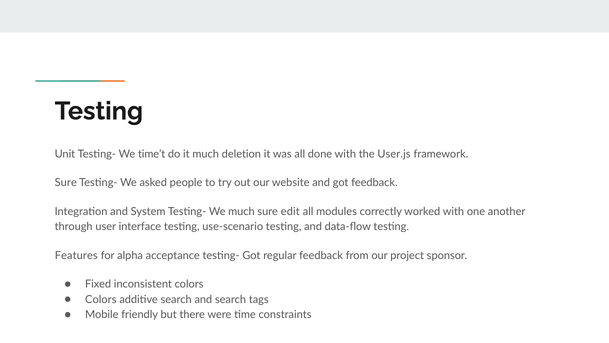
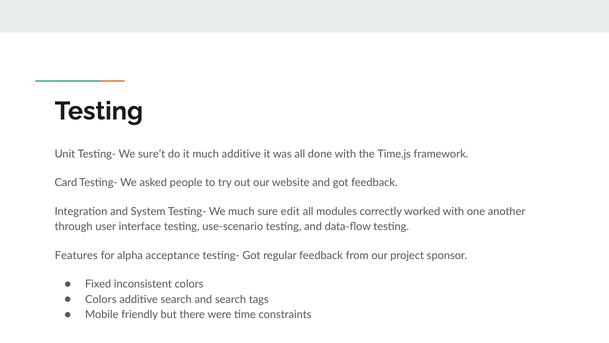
time’t: time’t -> sure’t
much deletion: deletion -> additive
User.js: User.js -> Time.js
Sure at (66, 183): Sure -> Card
